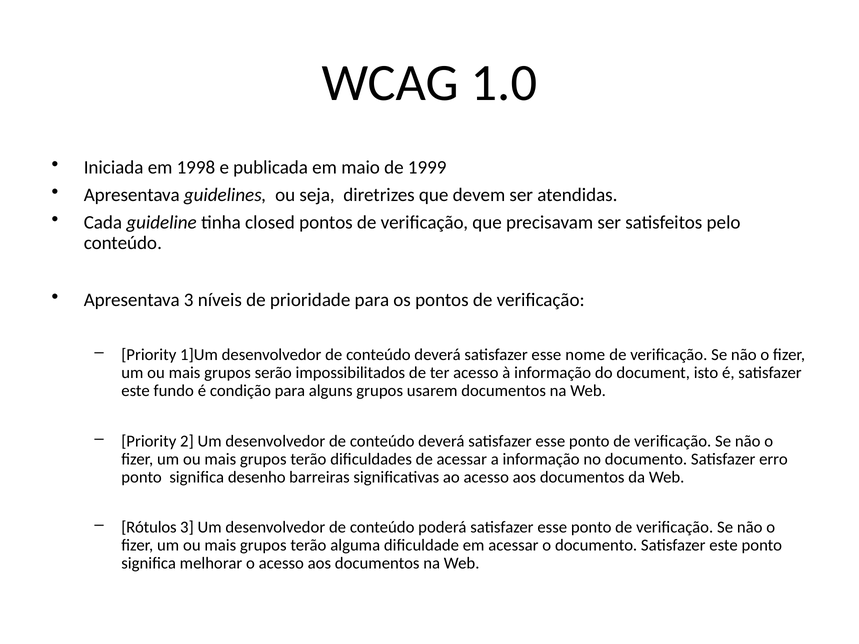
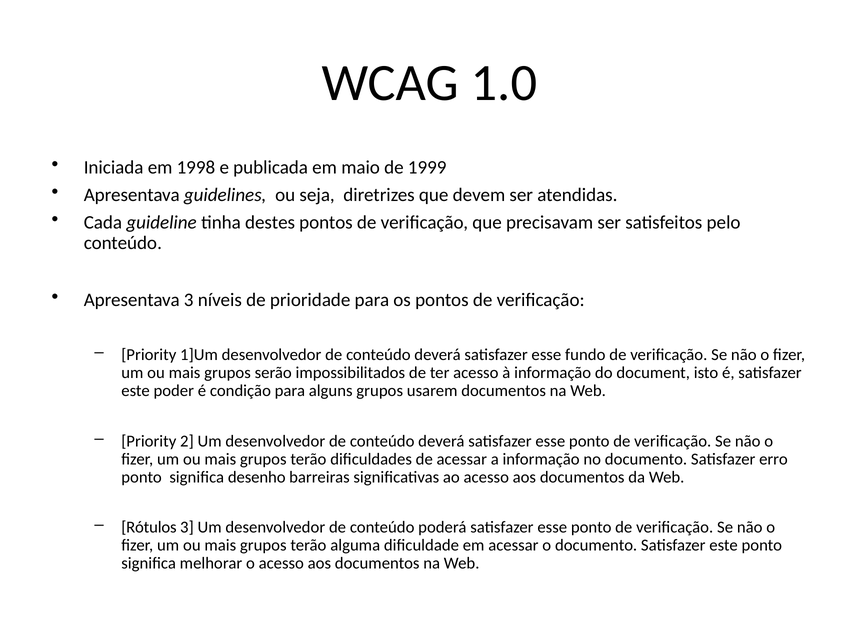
closed: closed -> destes
nome: nome -> fundo
fundo: fundo -> poder
